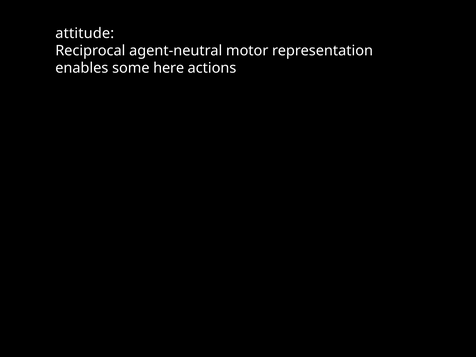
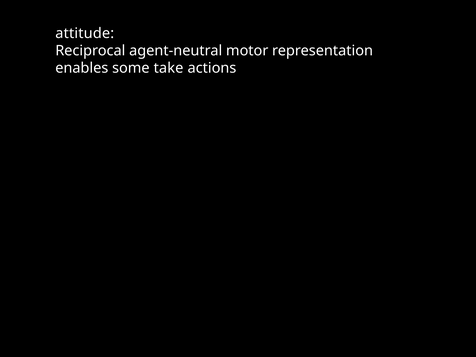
here: here -> take
